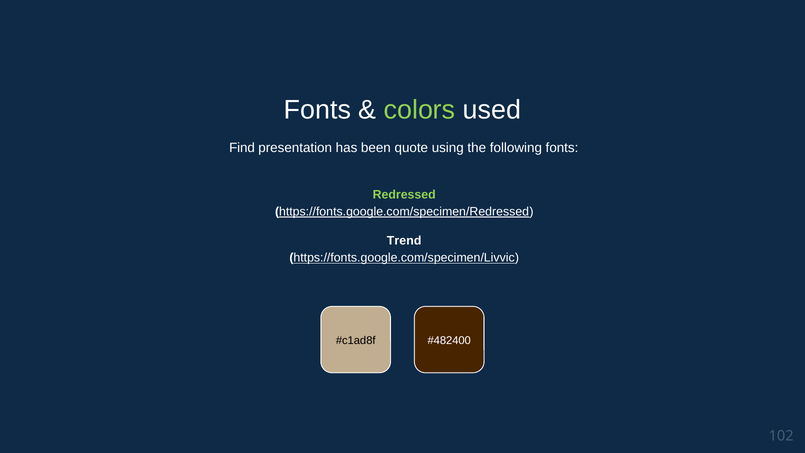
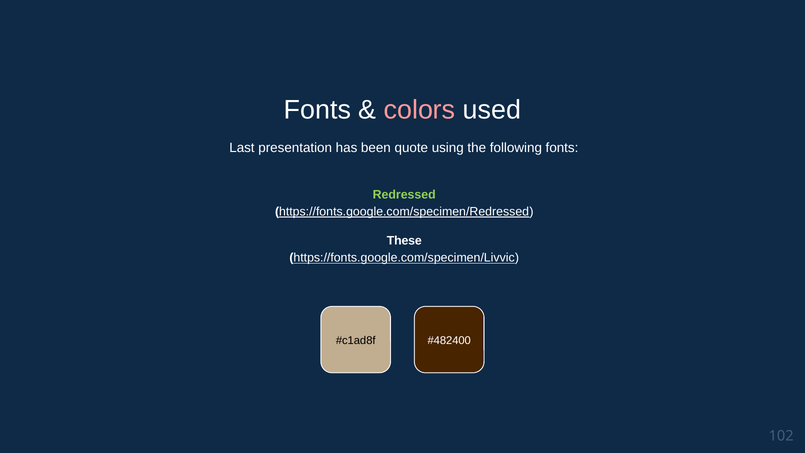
colors colour: light green -> pink
Find: Find -> Last
Trend: Trend -> These
